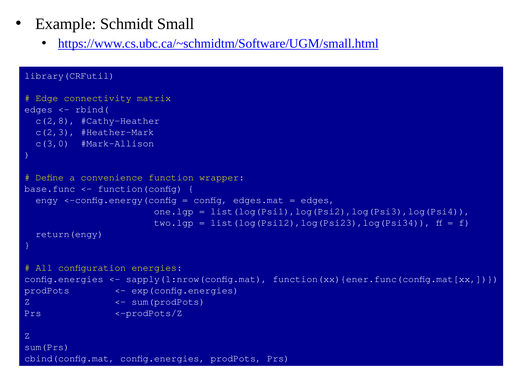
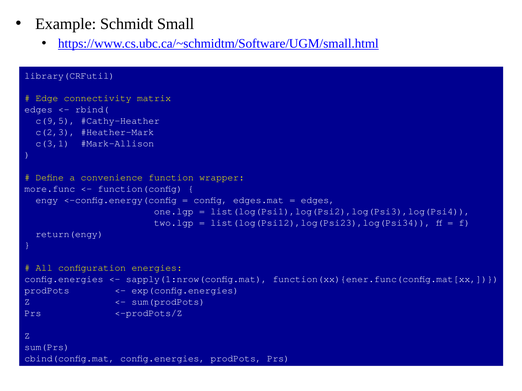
c(2,8: c(2,8 -> c(9,5
c(3,0: c(3,0 -> c(3,1
base.func: base.func -> more.func
